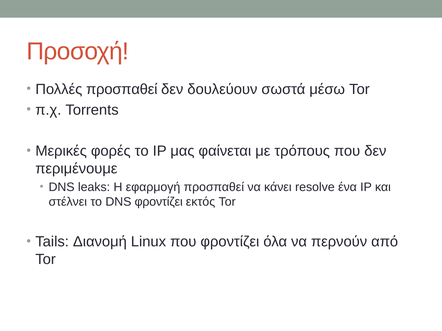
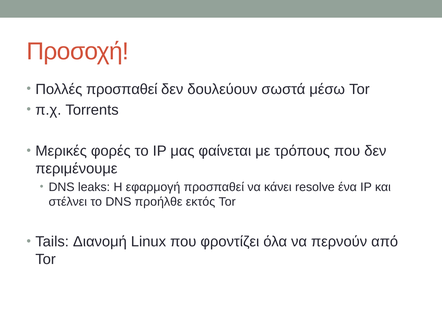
DNS φροντίζει: φροντίζει -> προήλθε
